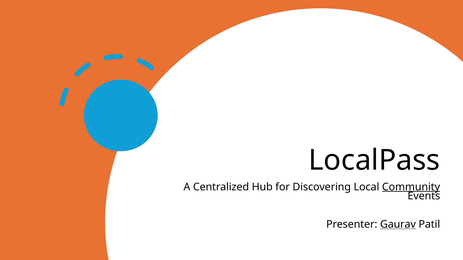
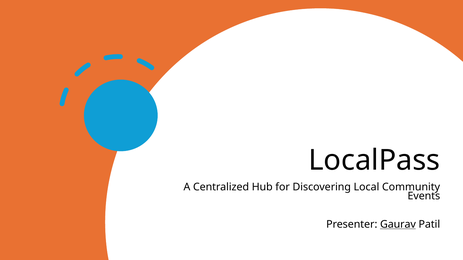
Community underline: present -> none
